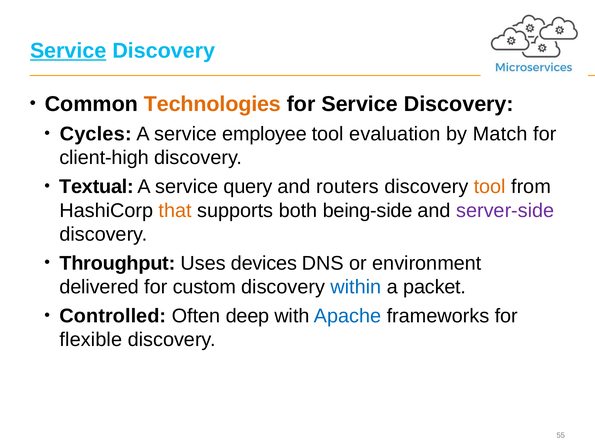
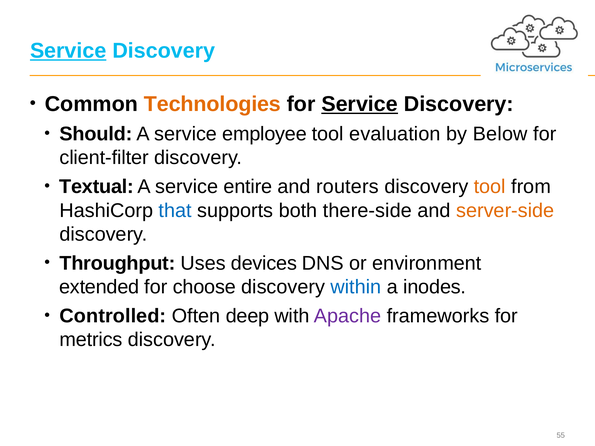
Service at (360, 104) underline: none -> present
Cycles: Cycles -> Should
Match: Match -> Below
client-high: client-high -> client-filter
query: query -> entire
that colour: orange -> blue
being-side: being-side -> there-side
server-side colour: purple -> orange
delivered: delivered -> extended
custom: custom -> choose
packet: packet -> inodes
Apache colour: blue -> purple
flexible: flexible -> metrics
